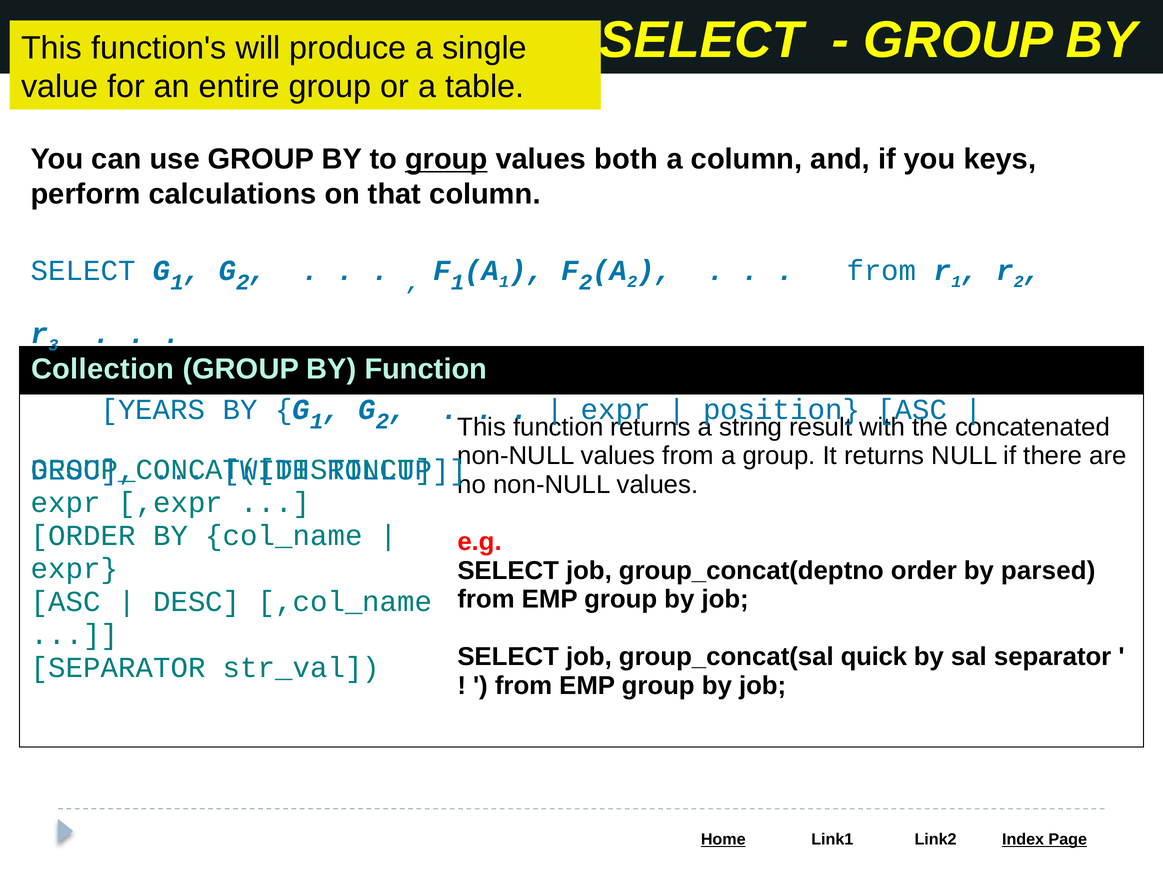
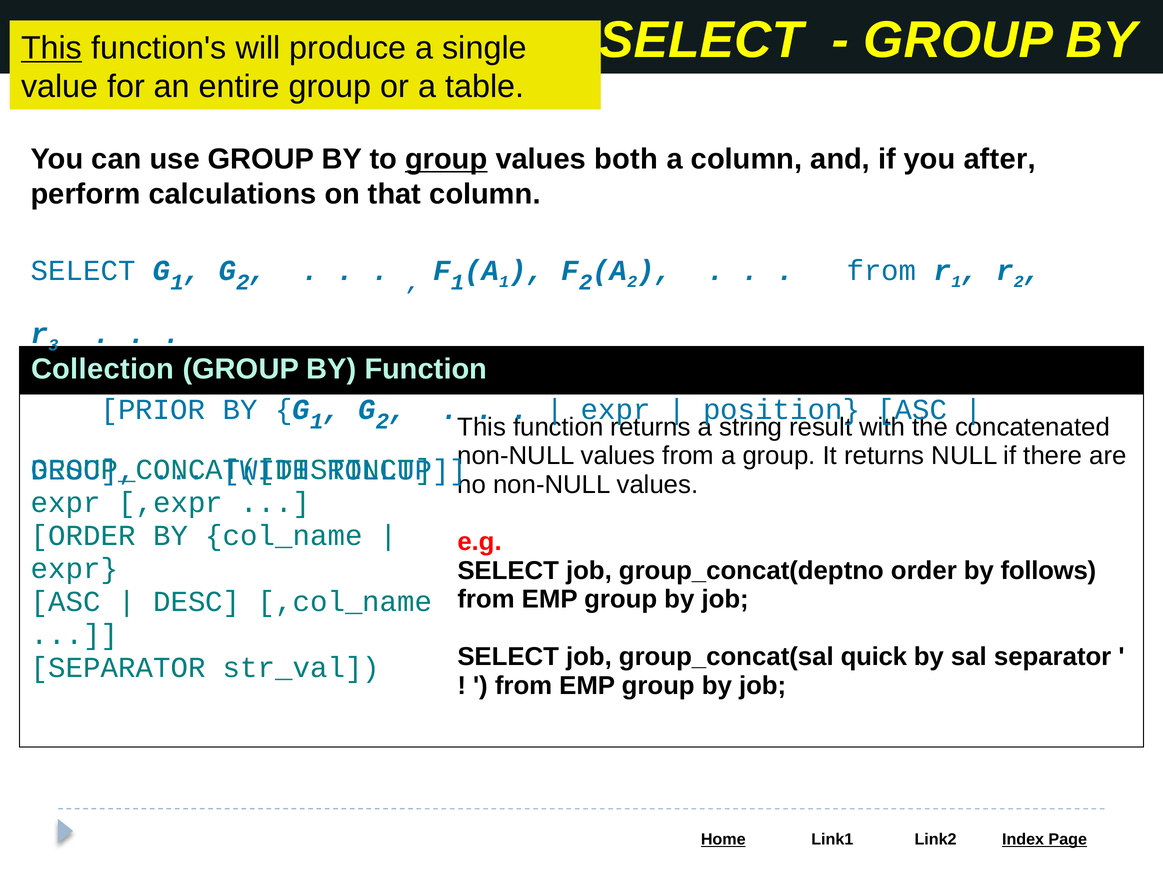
This at (52, 48) underline: none -> present
keys: keys -> after
YEARS: YEARS -> PRIOR
parsed: parsed -> follows
